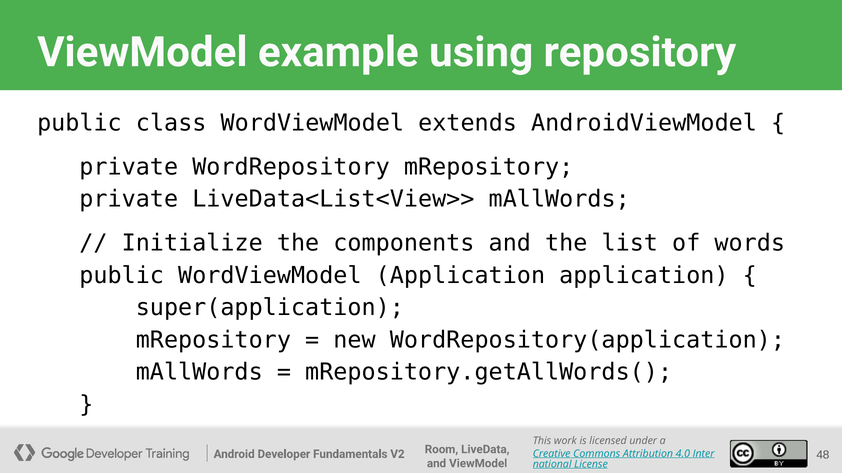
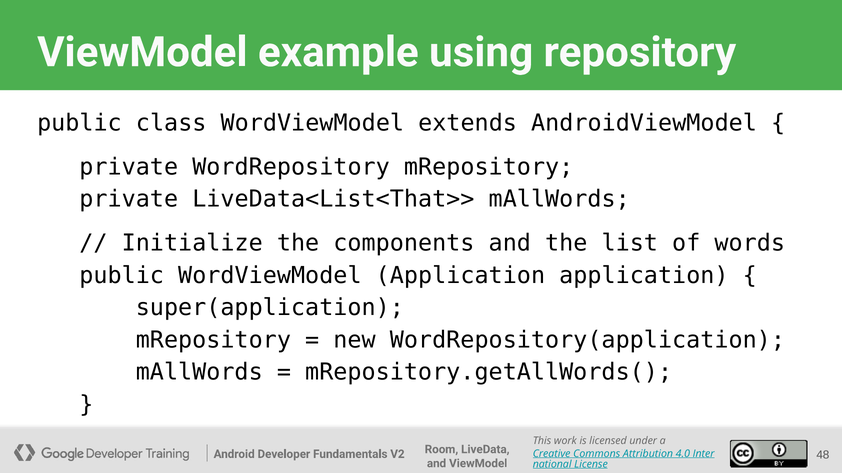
LiveData<List<View>>: LiveData<List<View>> -> LiveData<List<That>>
